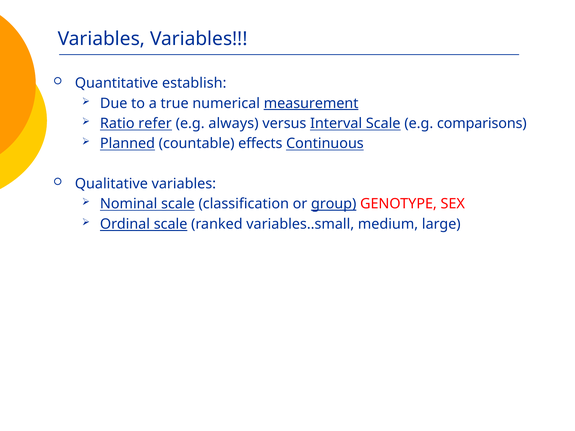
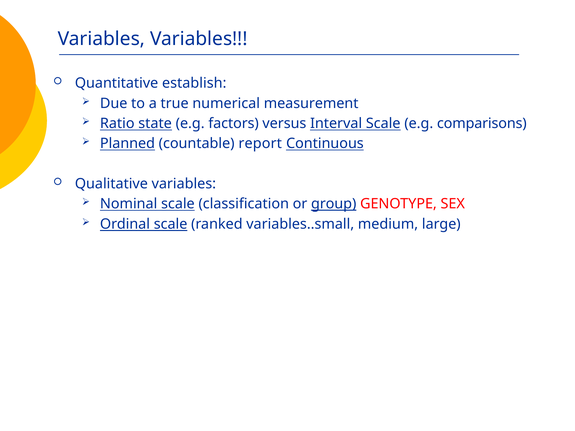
measurement underline: present -> none
refer: refer -> state
always: always -> factors
effects: effects -> report
